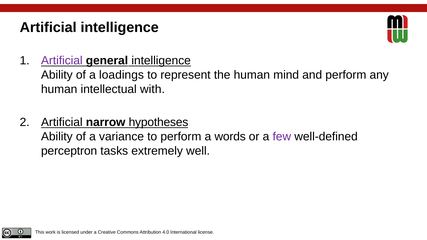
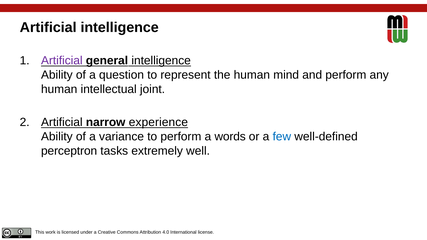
loadings: loadings -> question
with: with -> joint
hypotheses: hypotheses -> experience
few colour: purple -> blue
